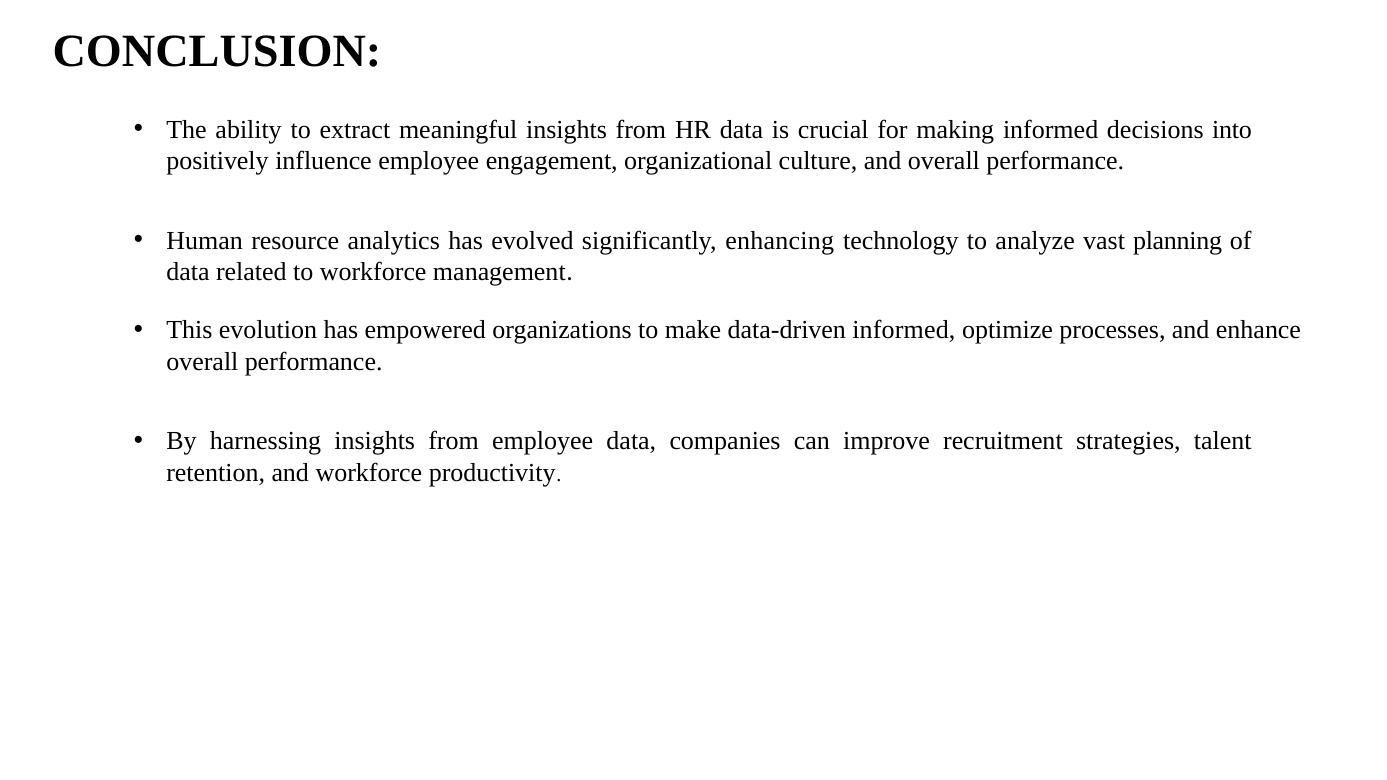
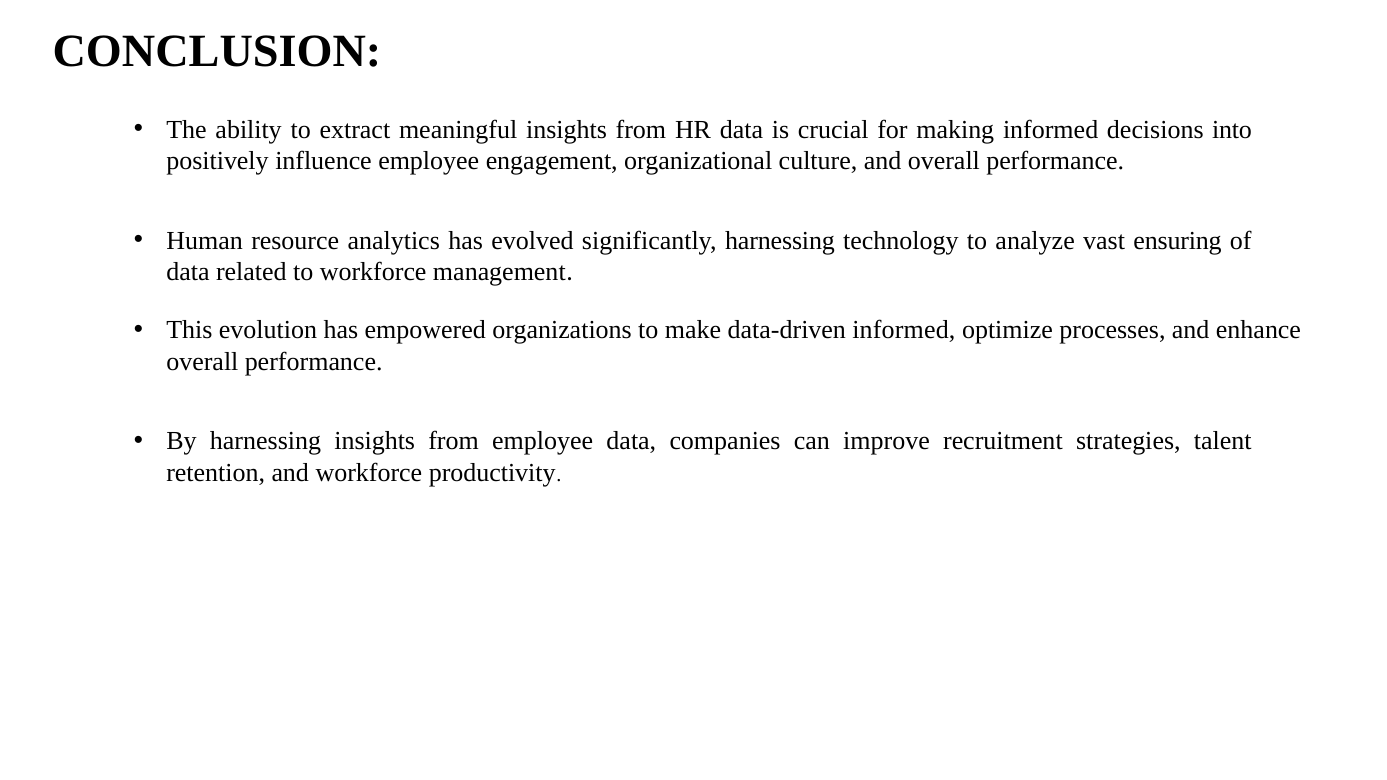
significantly enhancing: enhancing -> harnessing
planning: planning -> ensuring
